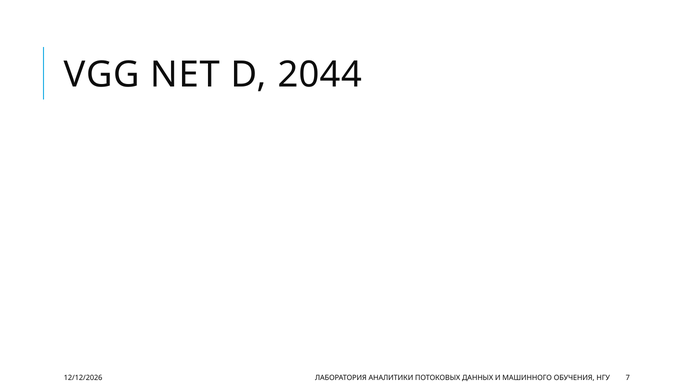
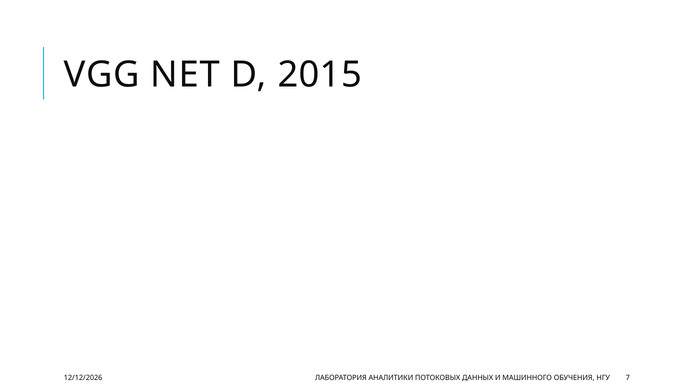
2044: 2044 -> 2015
